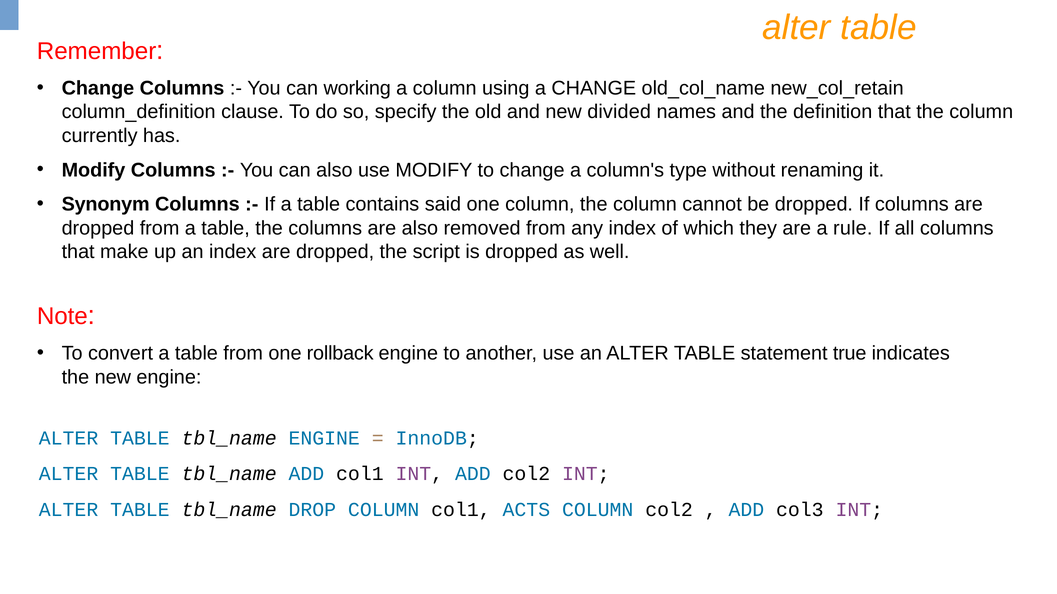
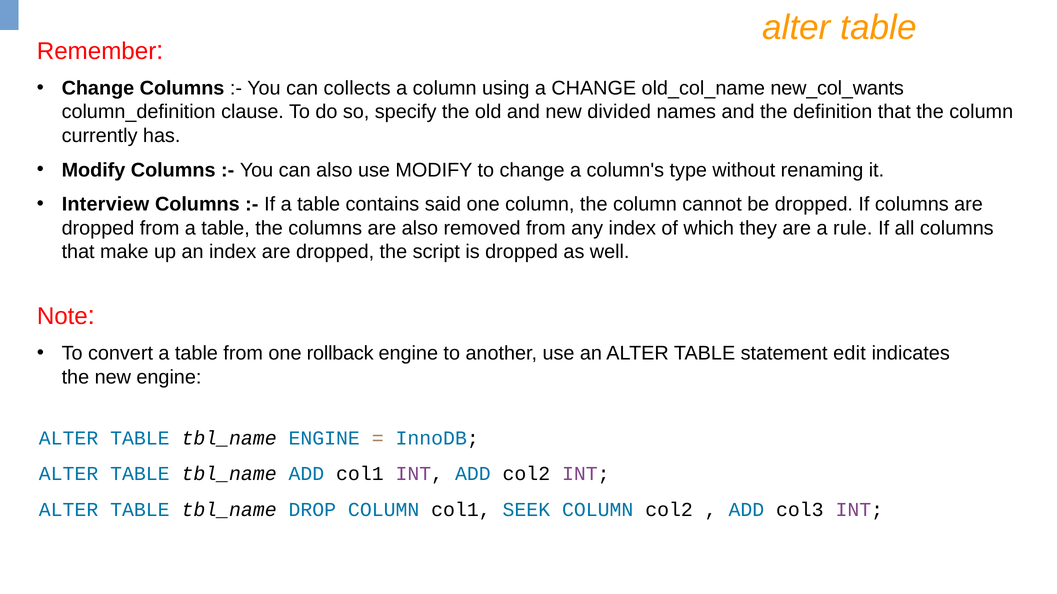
working: working -> collects
new_col_retain: new_col_retain -> new_col_wants
Synonym: Synonym -> Interview
true: true -> edit
ACTS: ACTS -> SEEK
